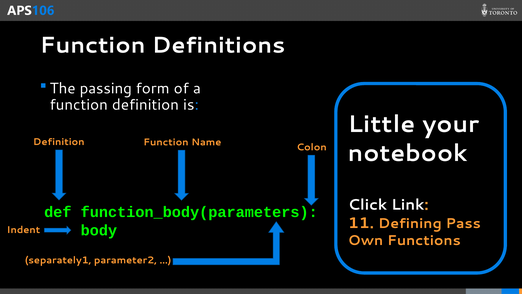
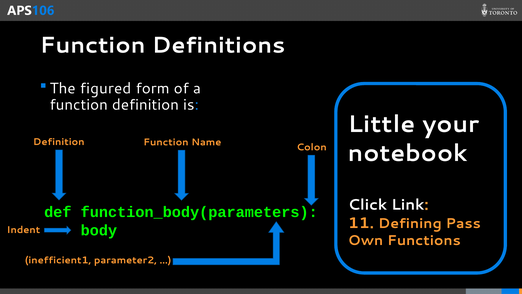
passing: passing -> figured
separately1: separately1 -> inefficient1
